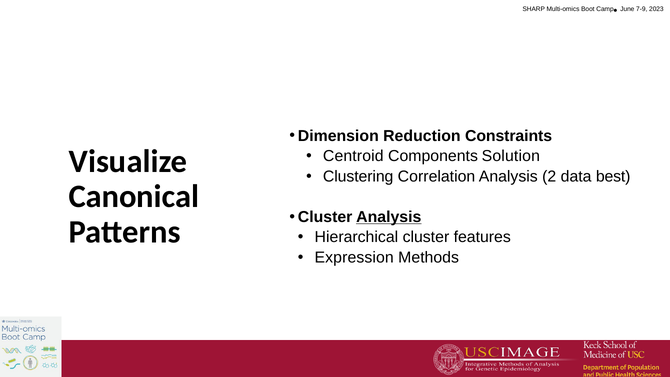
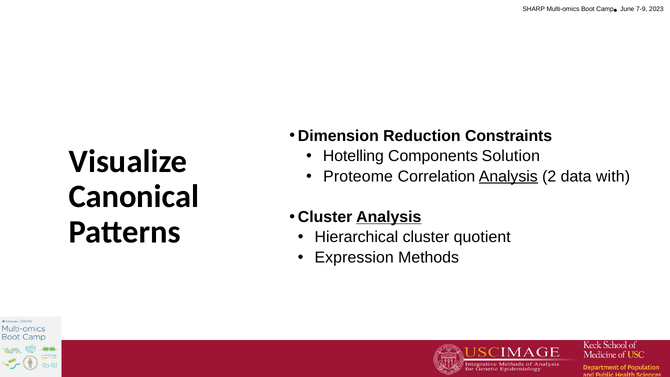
Centroid: Centroid -> Hotelling
Clustering: Clustering -> Proteome
Analysis at (508, 176) underline: none -> present
best: best -> with
features: features -> quotient
